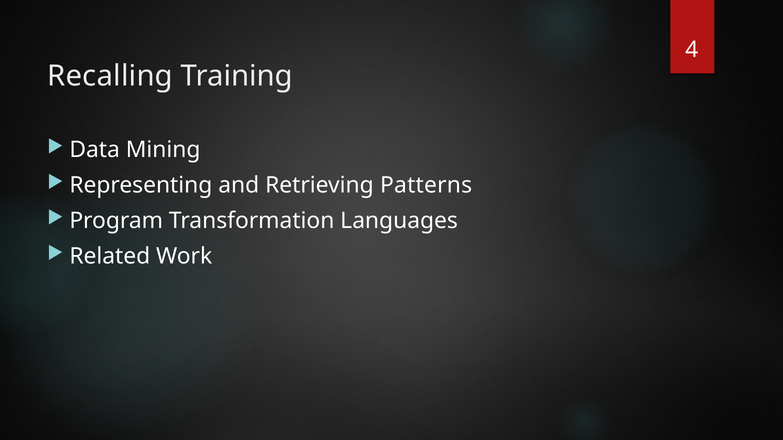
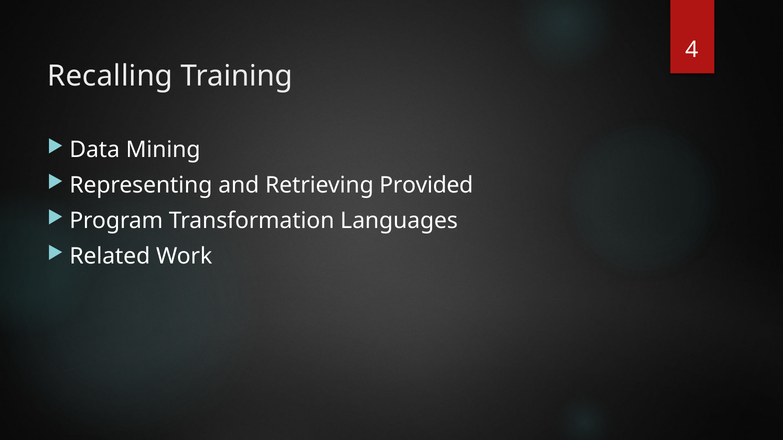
Patterns: Patterns -> Provided
